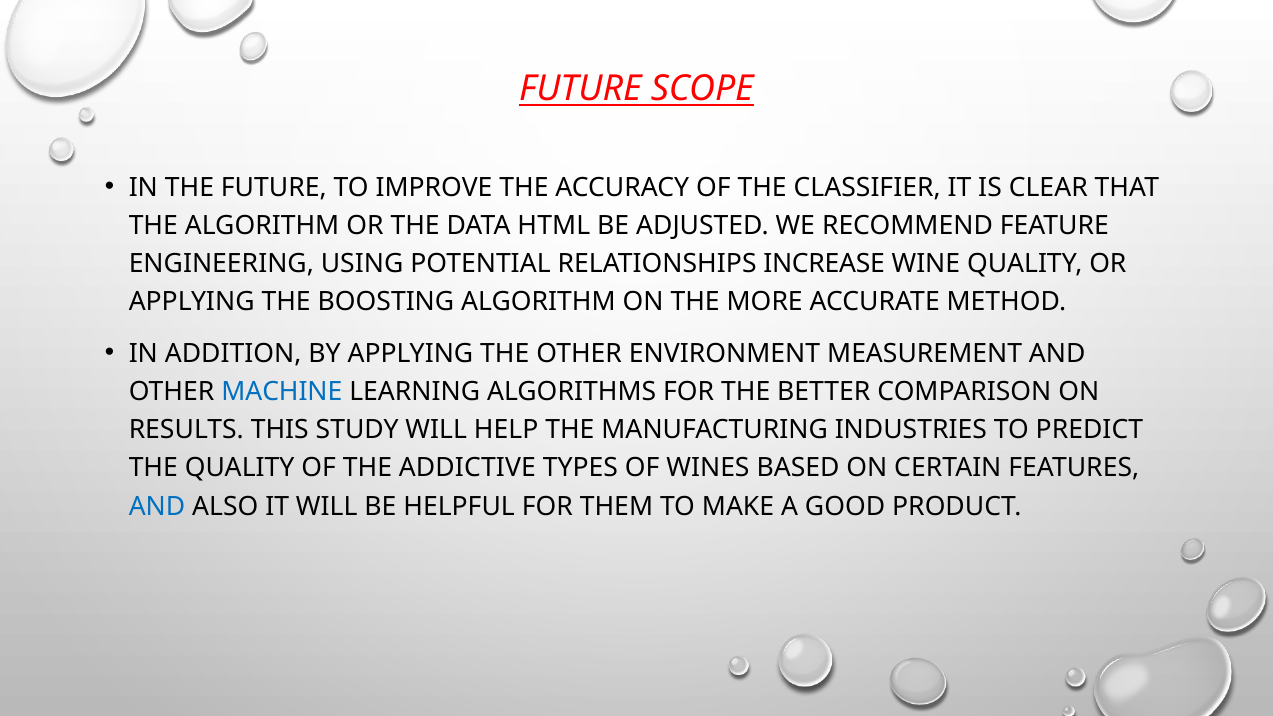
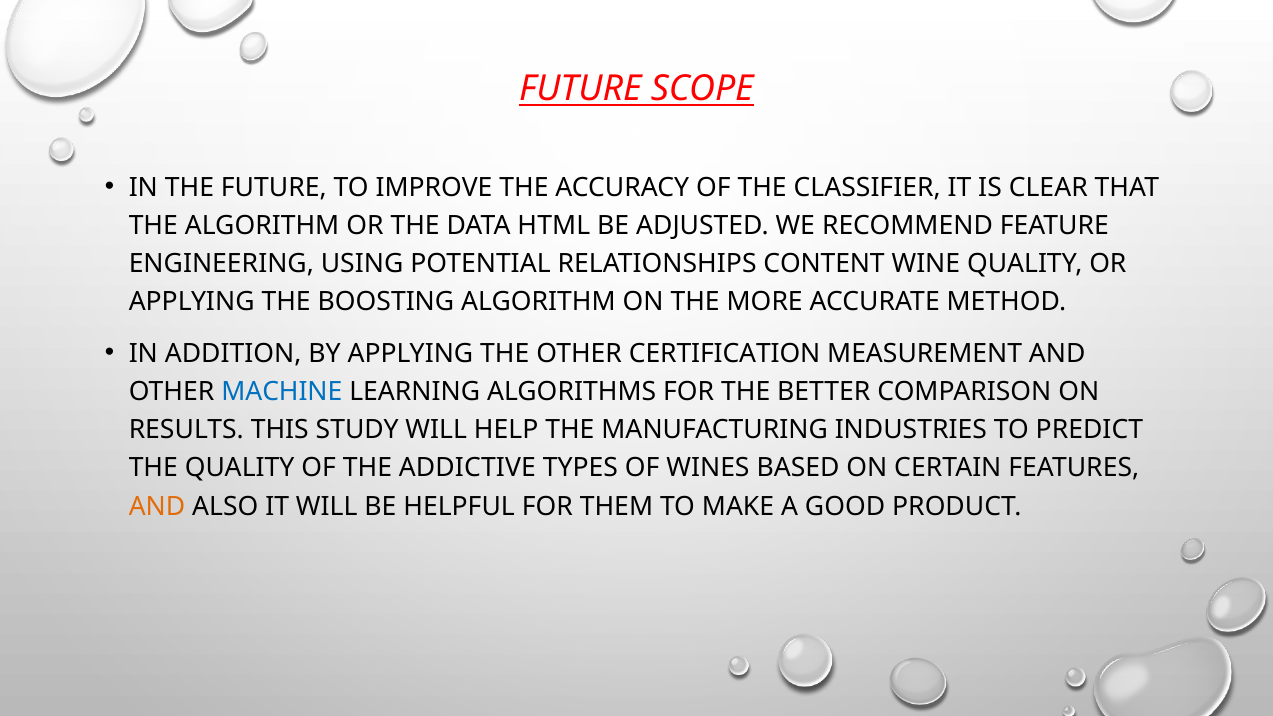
INCREASE: INCREASE -> CONTENT
ENVIRONMENT: ENVIRONMENT -> CERTIFICATION
AND at (157, 506) colour: blue -> orange
